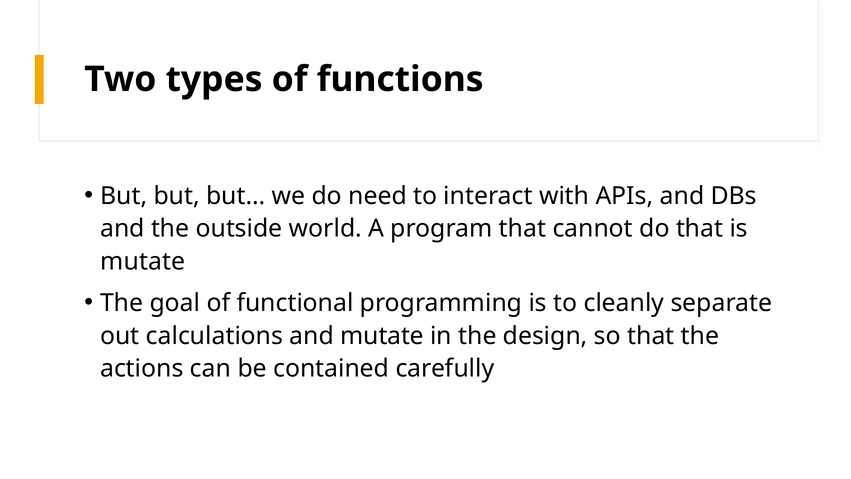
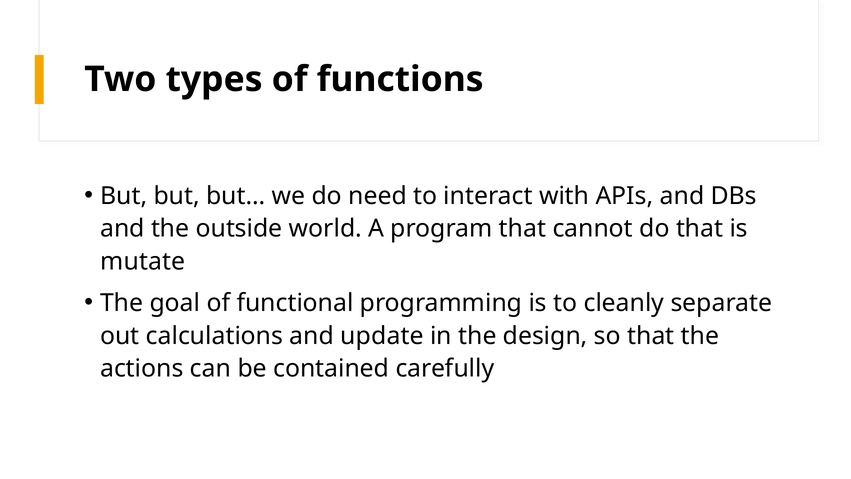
and mutate: mutate -> update
